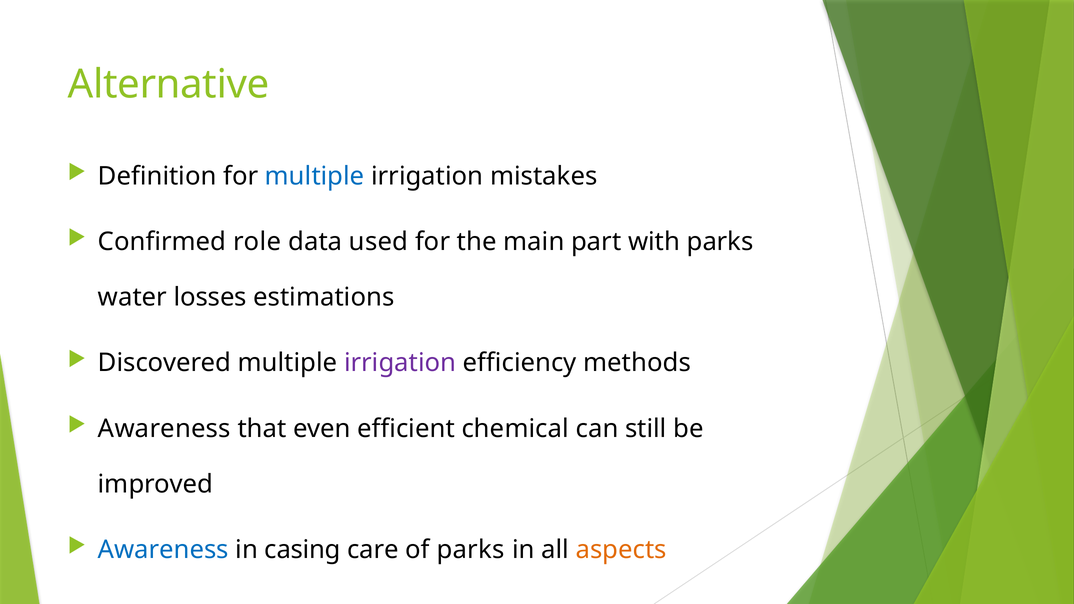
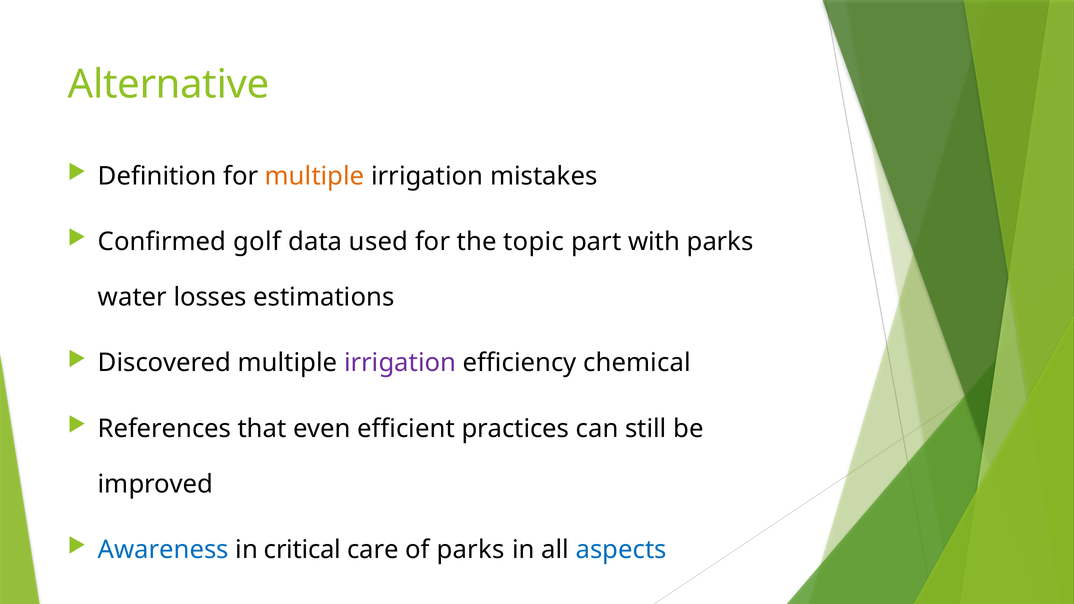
multiple at (315, 176) colour: blue -> orange
role: role -> golf
main: main -> topic
methods: methods -> chemical
Awareness at (164, 429): Awareness -> References
chemical: chemical -> practices
casing: casing -> critical
aspects colour: orange -> blue
